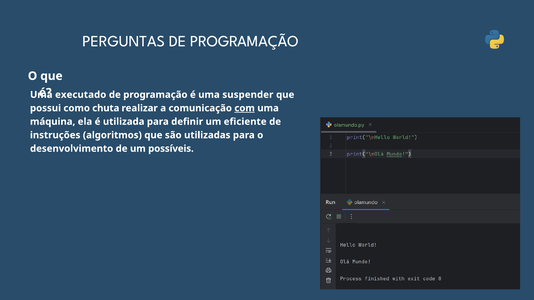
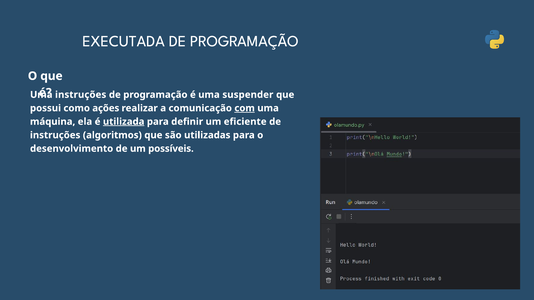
PERGUNTAS: PERGUNTAS -> EXECUTADA
executado at (81, 95): executado -> instruções
chuta: chuta -> ações
utilizada underline: none -> present
